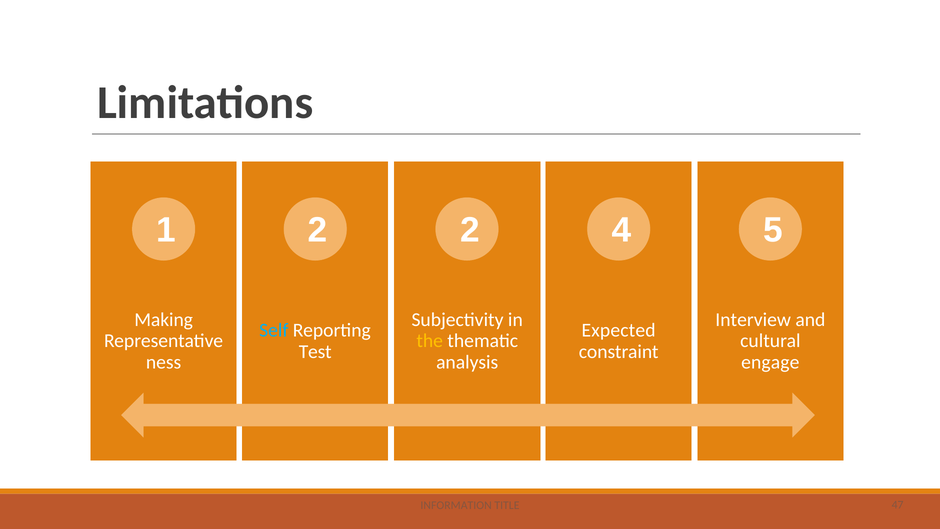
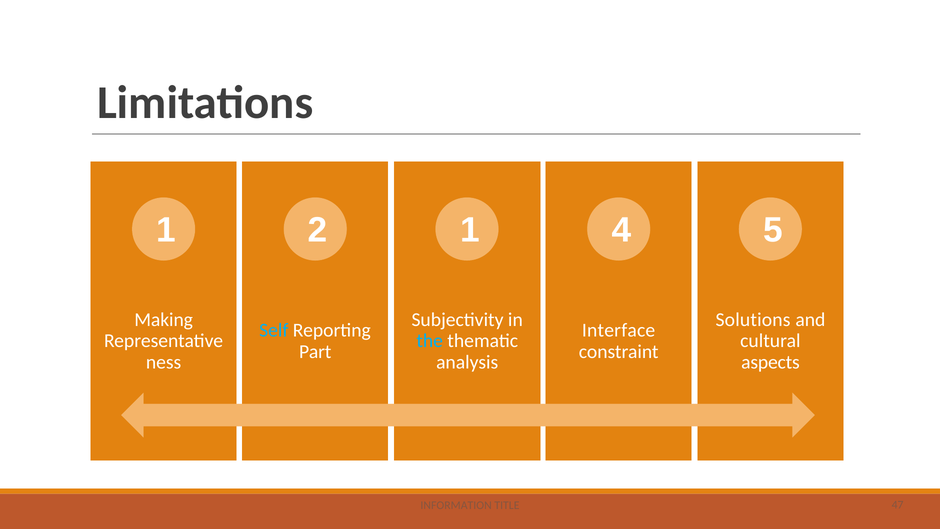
2 2: 2 -> 1
Interview: Interview -> Solutions
Expected: Expected -> Interface
the colour: yellow -> light blue
Test: Test -> Part
engage: engage -> aspects
